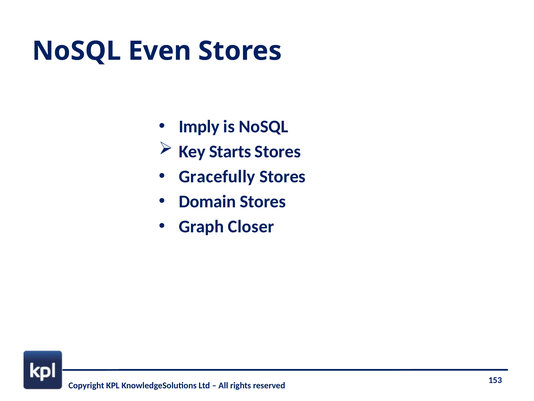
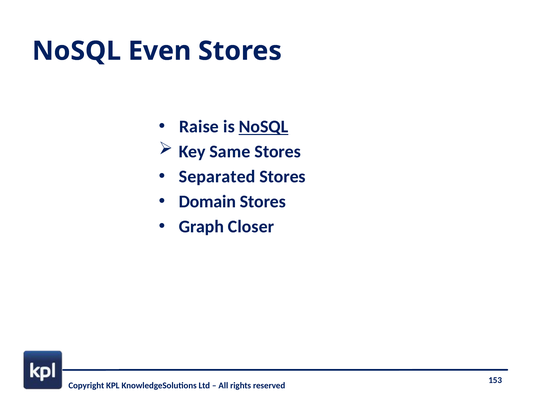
Imply: Imply -> Raise
NoSQL at (263, 127) underline: none -> present
Starts: Starts -> Same
Gracefully: Gracefully -> Separated
